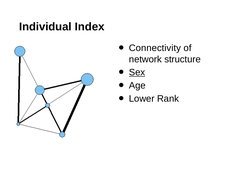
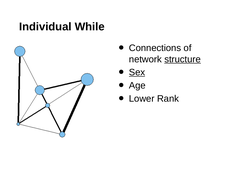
Index: Index -> While
Connectivity: Connectivity -> Connections
structure underline: none -> present
